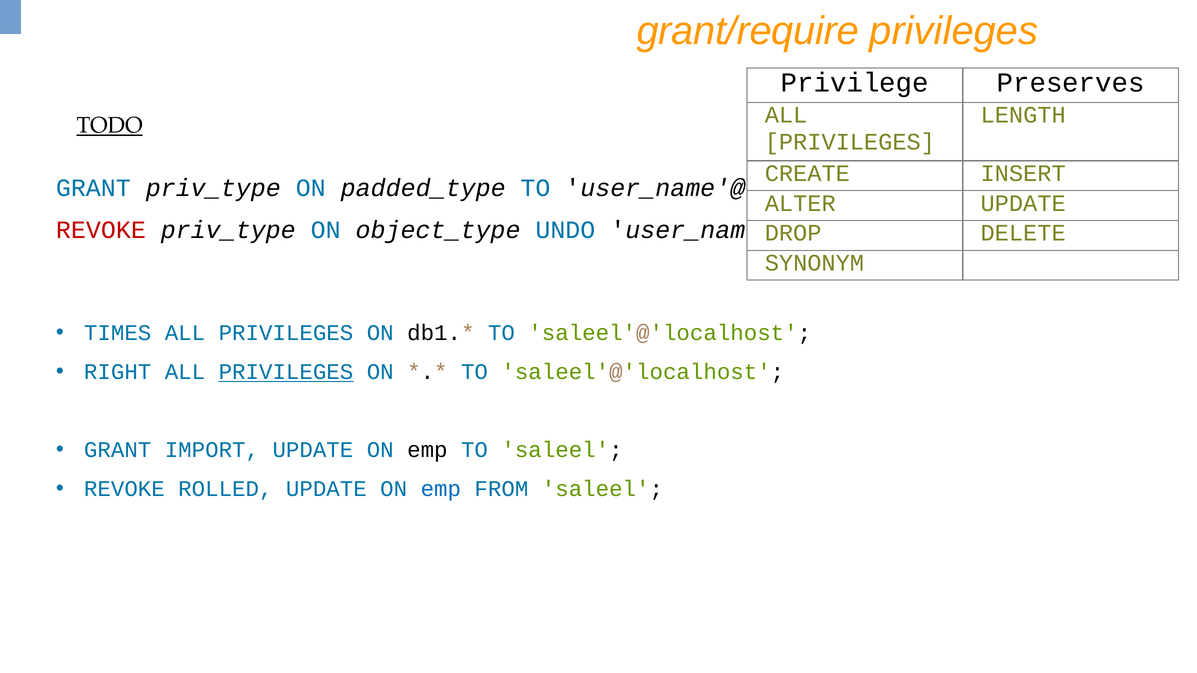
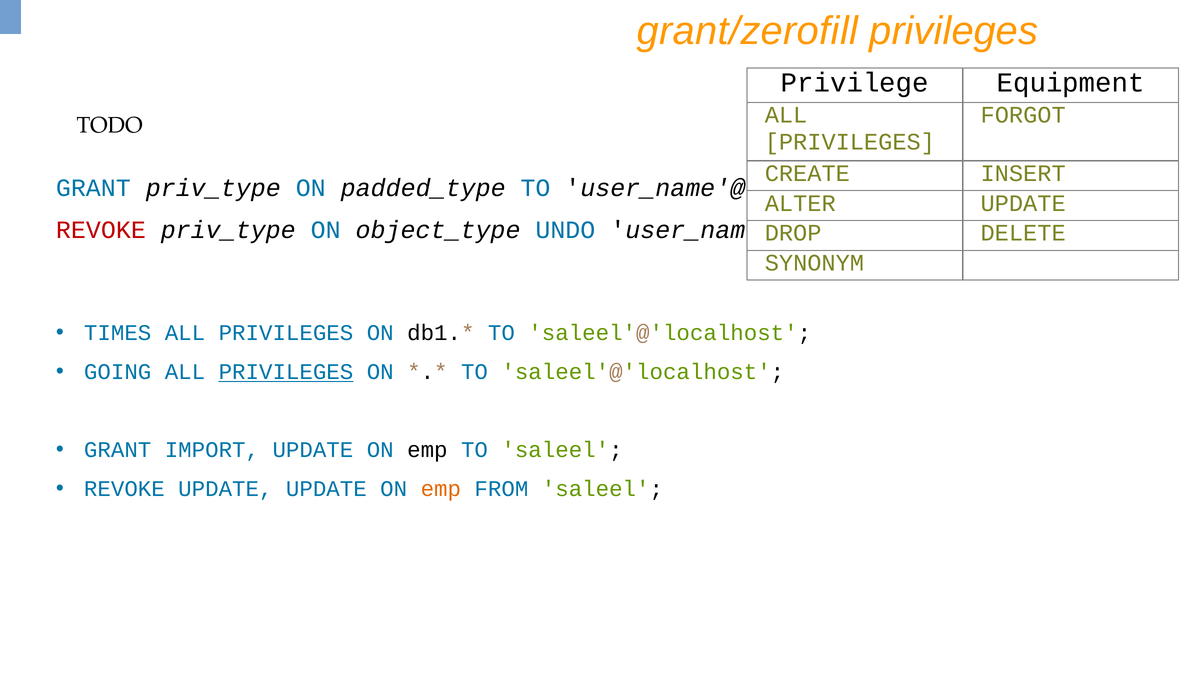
grant/require: grant/require -> grant/zerofill
Preserves: Preserves -> Equipment
LENGTH: LENGTH -> FORGOT
TODO underline: present -> none
RIGHT: RIGHT -> GOING
REVOKE ROLLED: ROLLED -> UPDATE
emp at (441, 489) colour: blue -> orange
